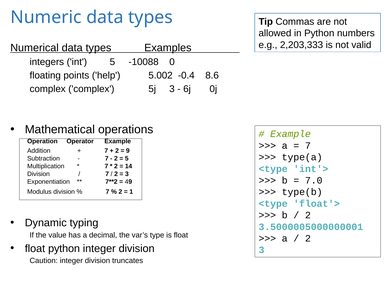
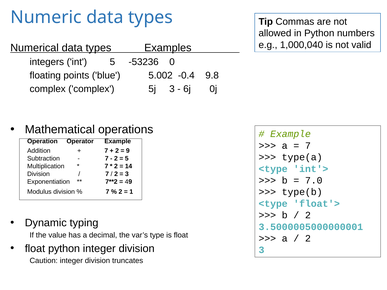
2,203,333: 2,203,333 -> 1,000,040
-10088: -10088 -> -53236
help: help -> blue
8.6: 8.6 -> 9.8
